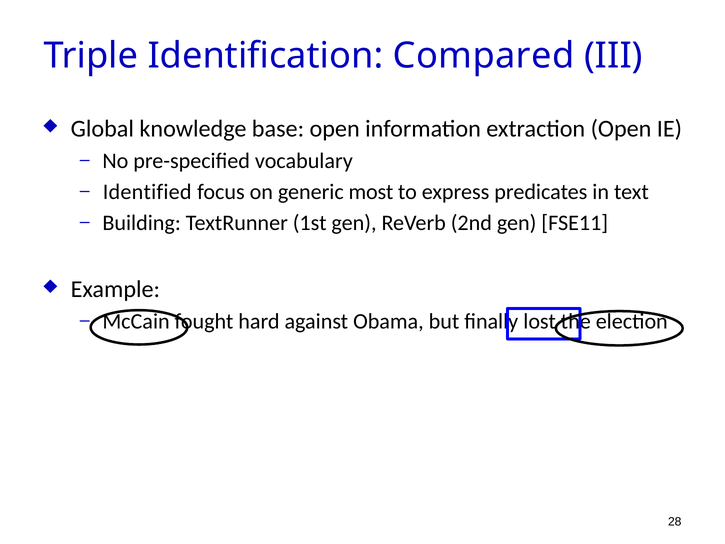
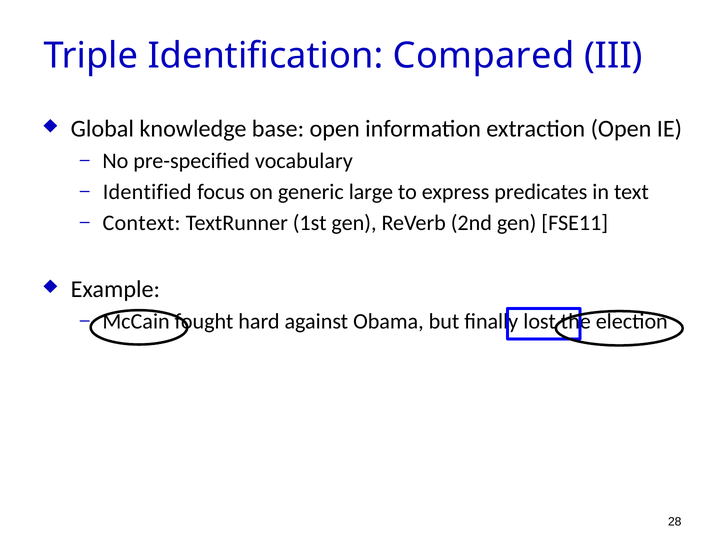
most: most -> large
Building: Building -> Context
